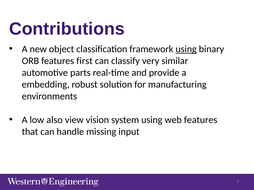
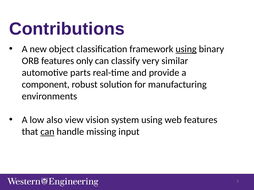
first: first -> only
embedding: embedding -> component
can at (47, 132) underline: none -> present
